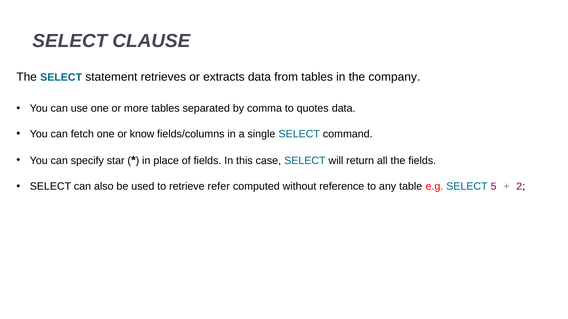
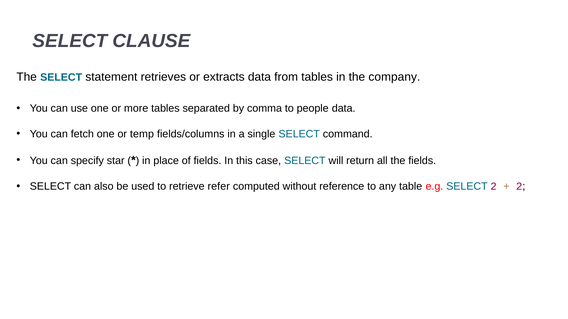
quotes: quotes -> people
know: know -> temp
SELECT 5: 5 -> 2
